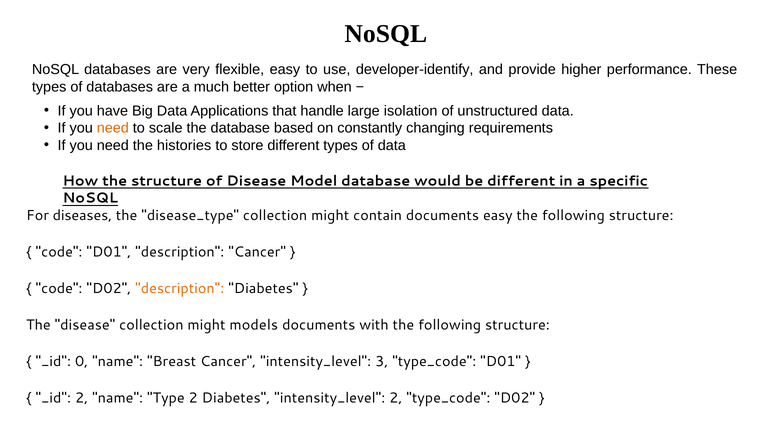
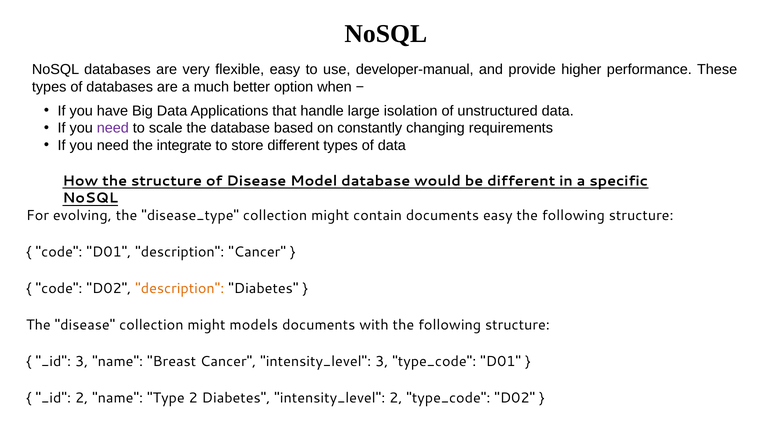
developer-identify: developer-identify -> developer-manual
need at (113, 128) colour: orange -> purple
histories: histories -> integrate
diseases: diseases -> evolving
_id 0: 0 -> 3
